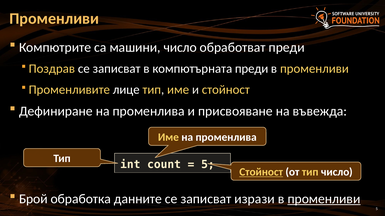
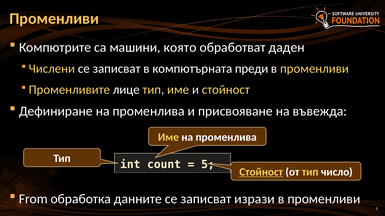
машини число: число -> която
обработват преди: преди -> даден
Поздрав: Поздрав -> Числени
Брой: Брой -> From
променливи at (324, 199) underline: present -> none
